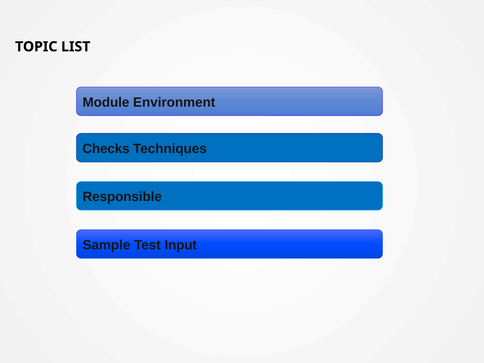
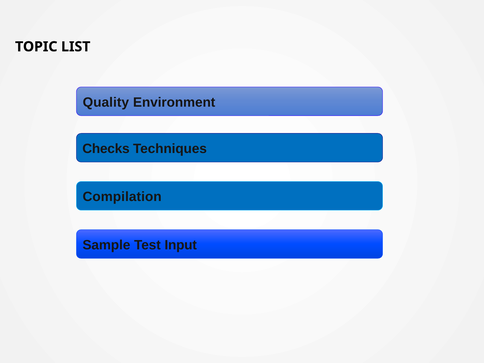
Module: Module -> Quality
Responsible: Responsible -> Compilation
